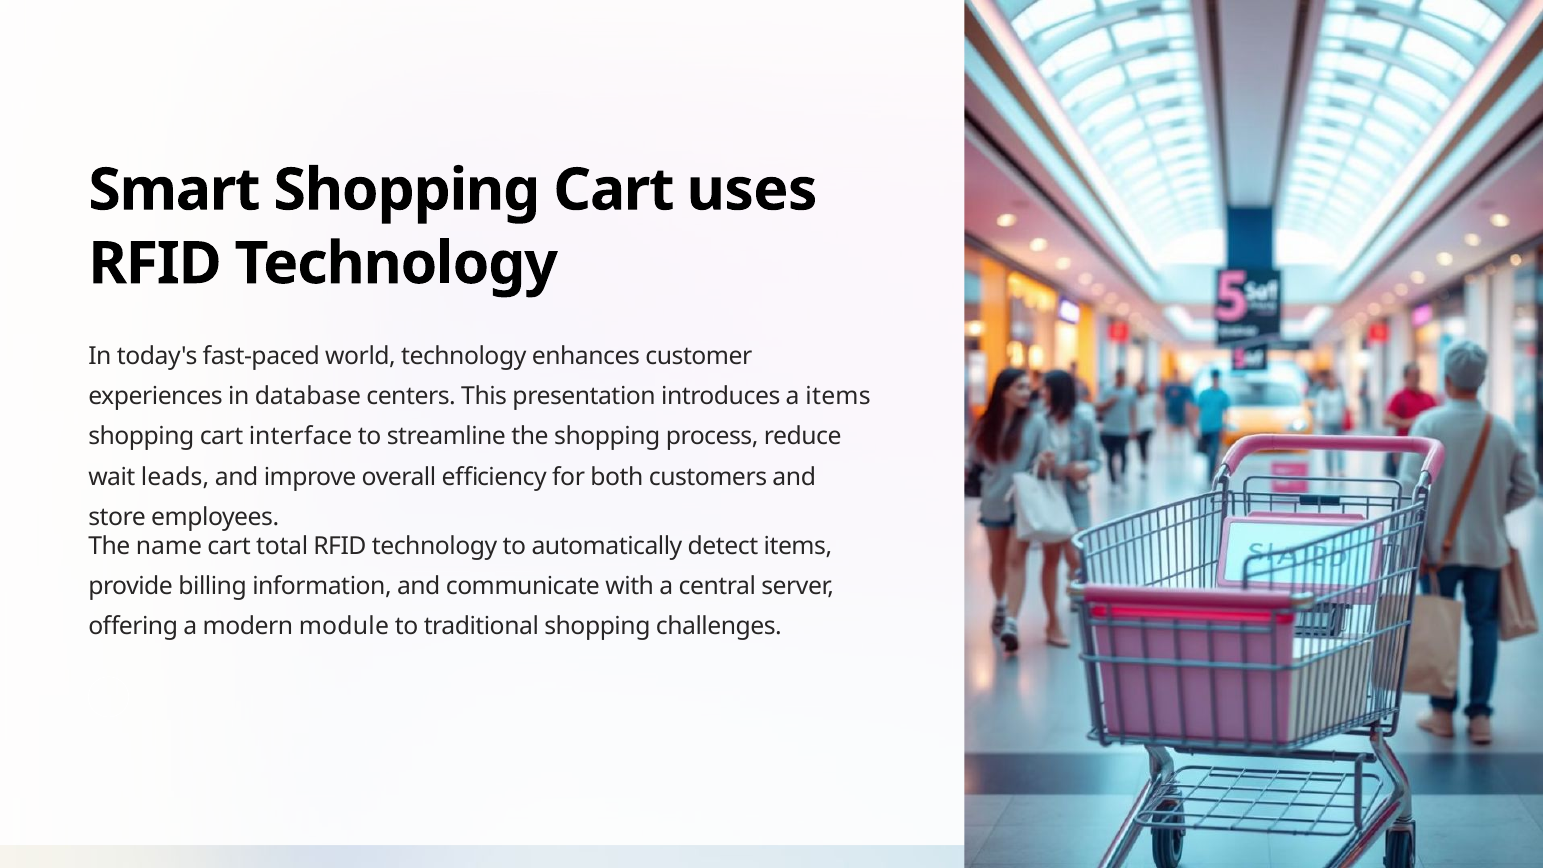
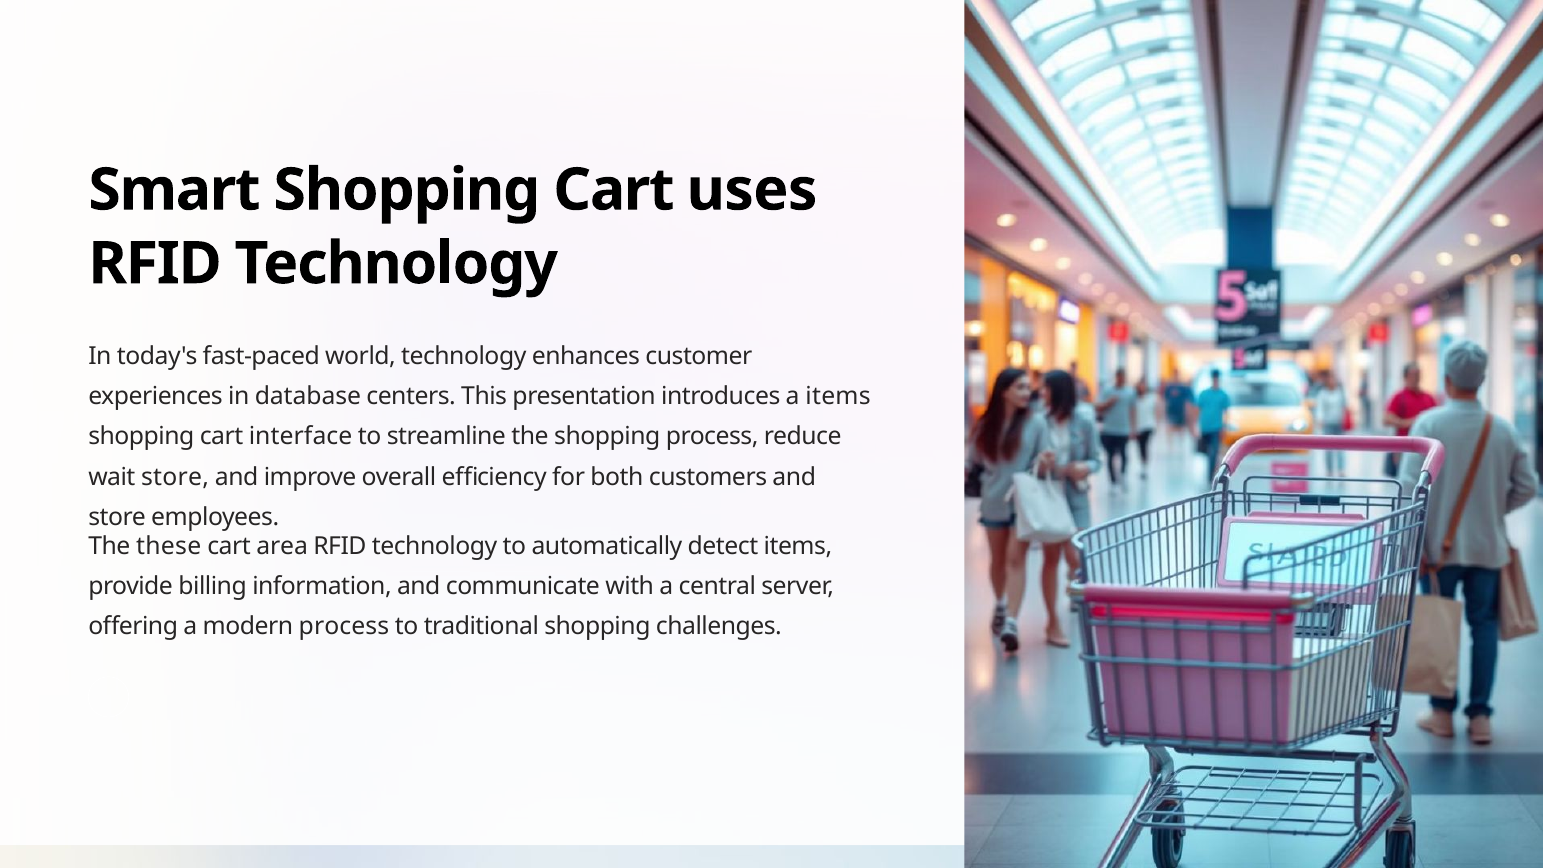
wait leads: leads -> store
name: name -> these
total: total -> area
modern module: module -> process
